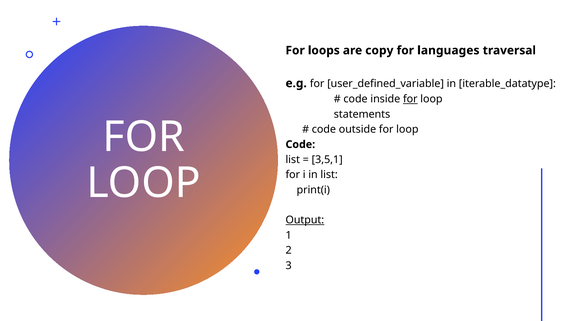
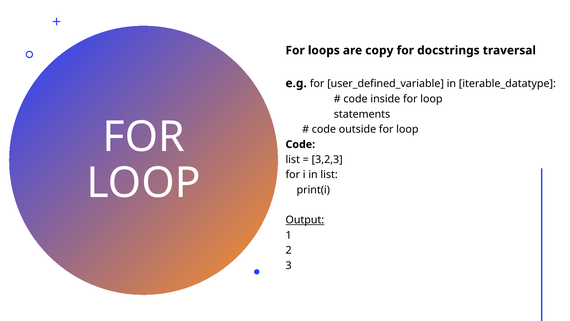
languages: languages -> docstrings
for at (410, 99) underline: present -> none
3,5,1: 3,5,1 -> 3,2,3
